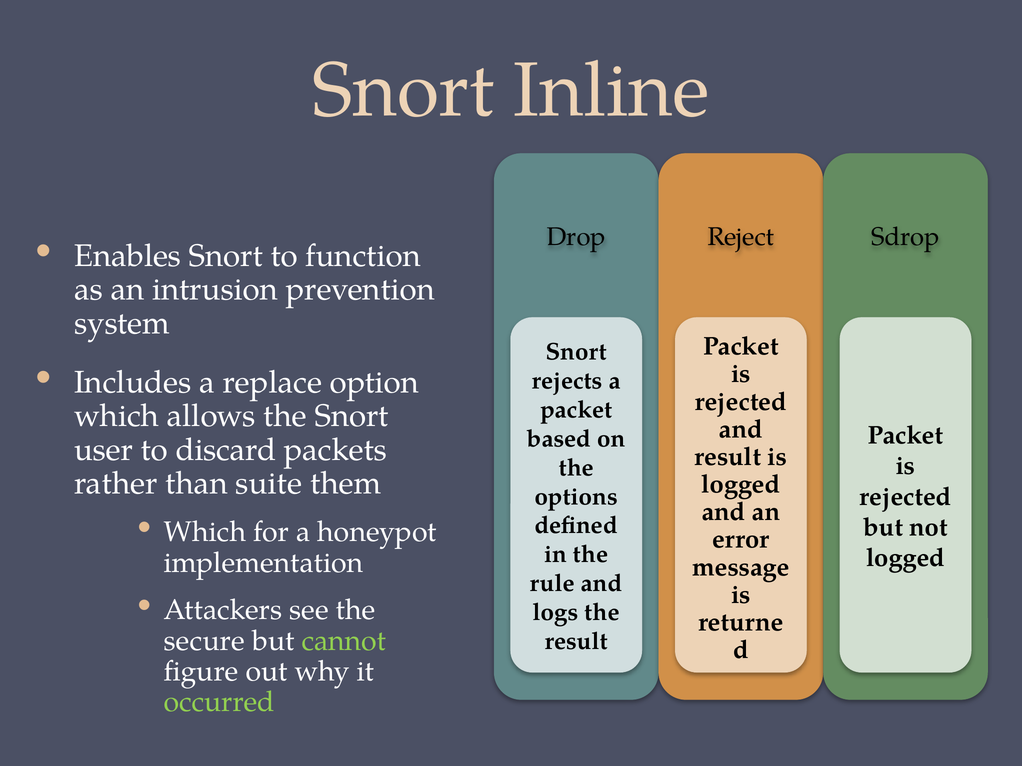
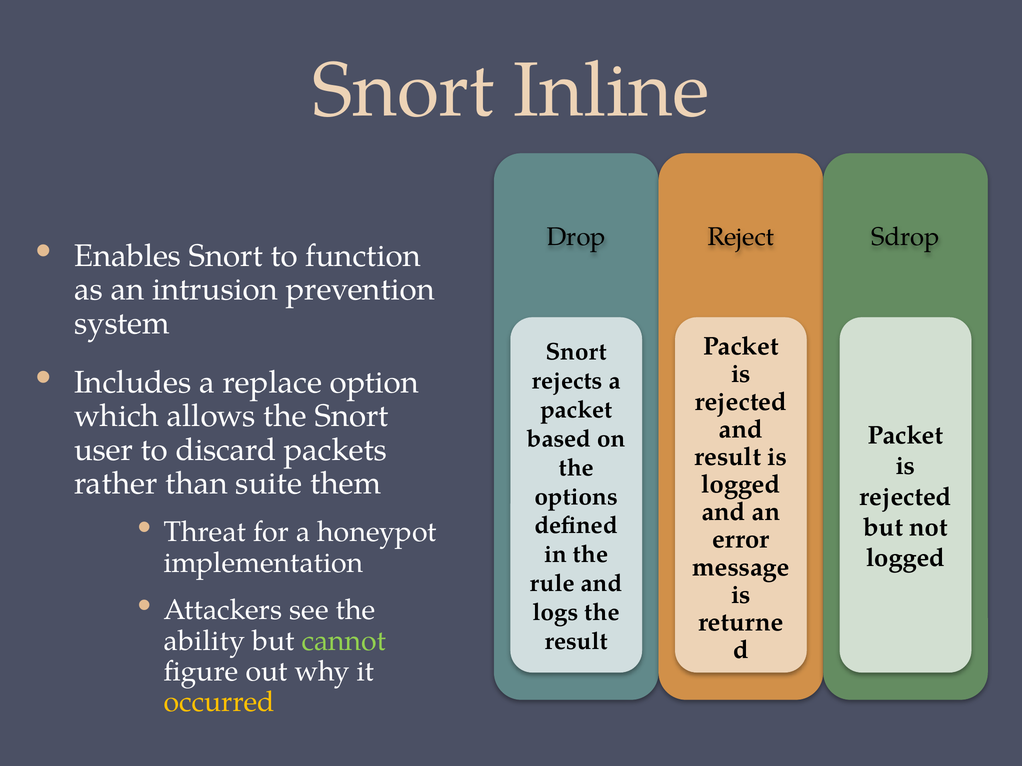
Which at (205, 532): Which -> Threat
secure: secure -> ability
occurred colour: light green -> yellow
